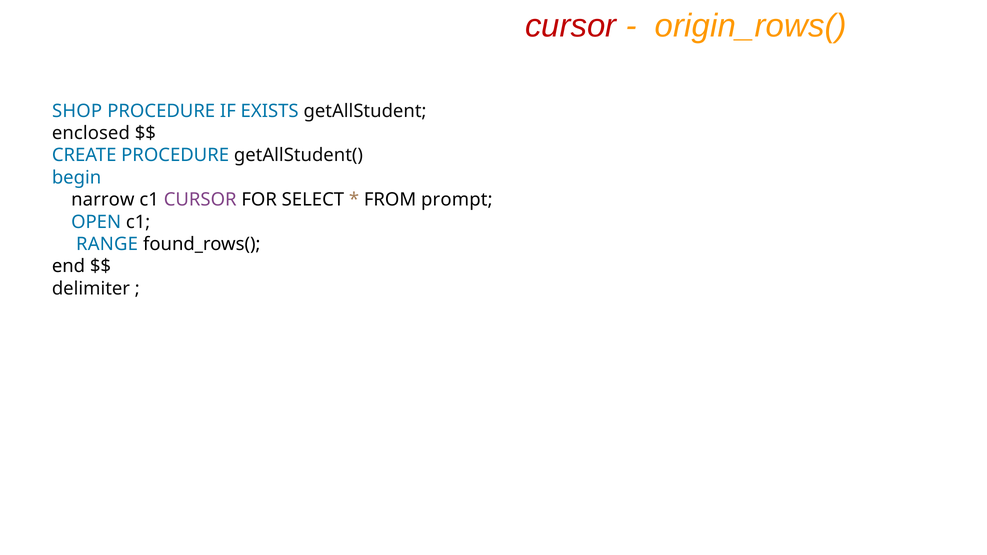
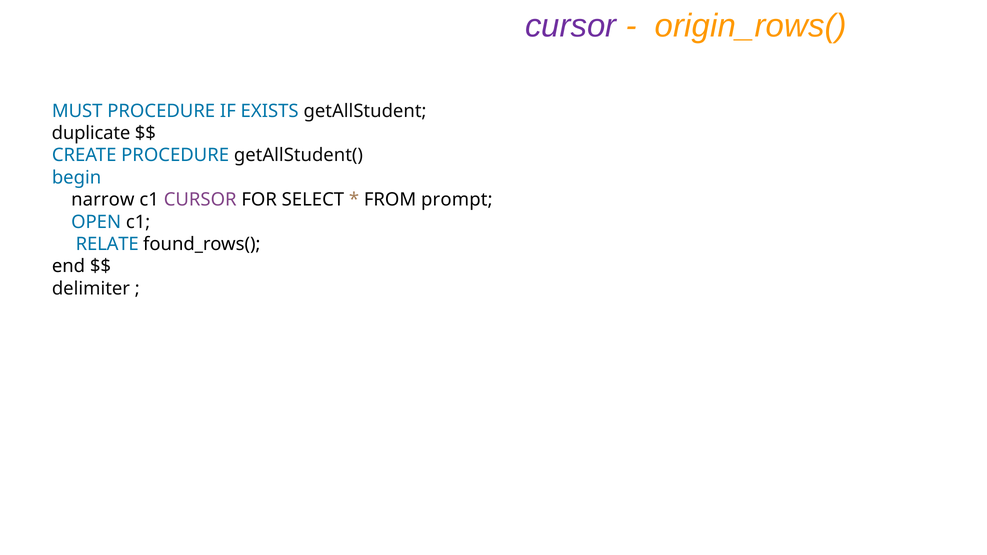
cursor at (571, 26) colour: red -> purple
SHOP: SHOP -> MUST
enclosed: enclosed -> duplicate
RANGE: RANGE -> RELATE
